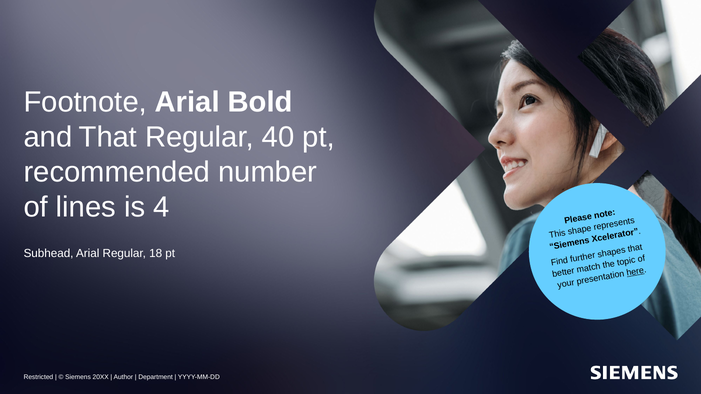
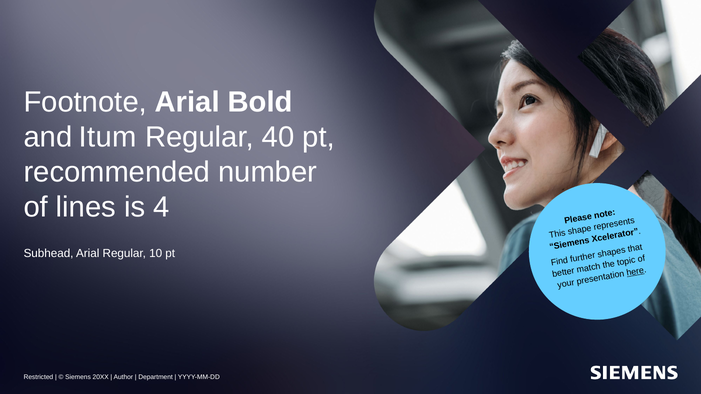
and That: That -> Itum
18: 18 -> 10
